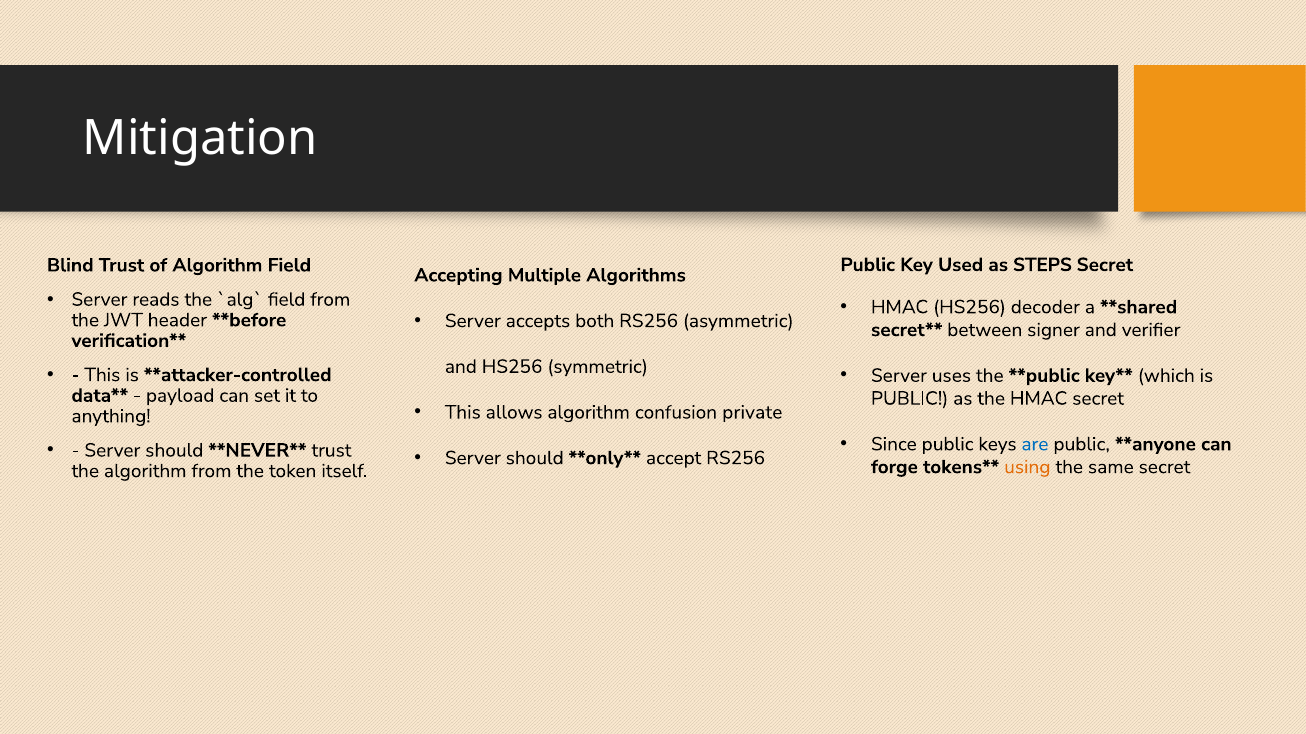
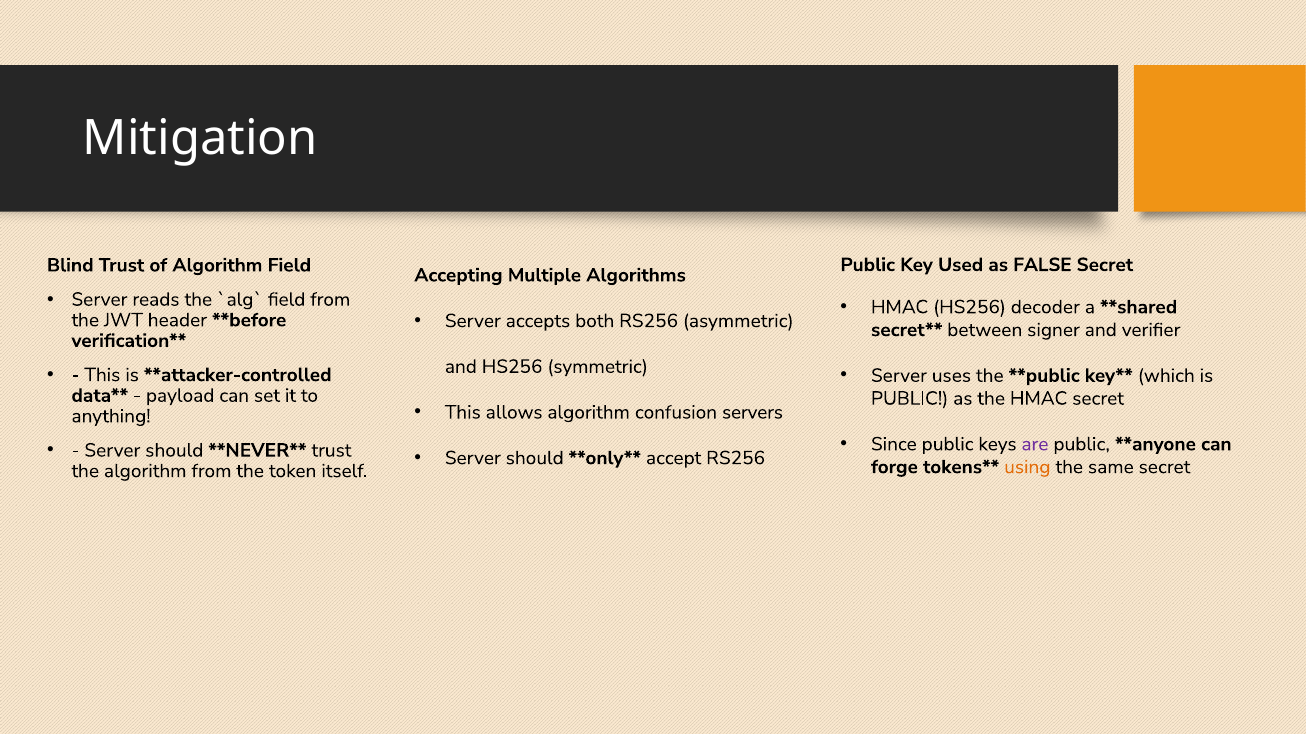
STEPS: STEPS -> FALSE
private: private -> servers
are colour: blue -> purple
